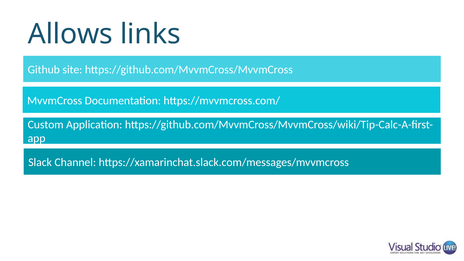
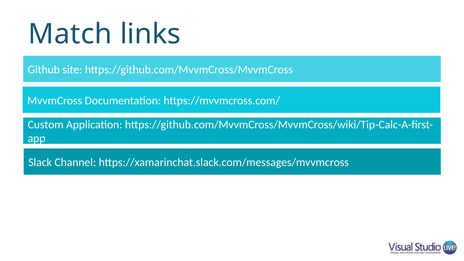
Allows: Allows -> Match
